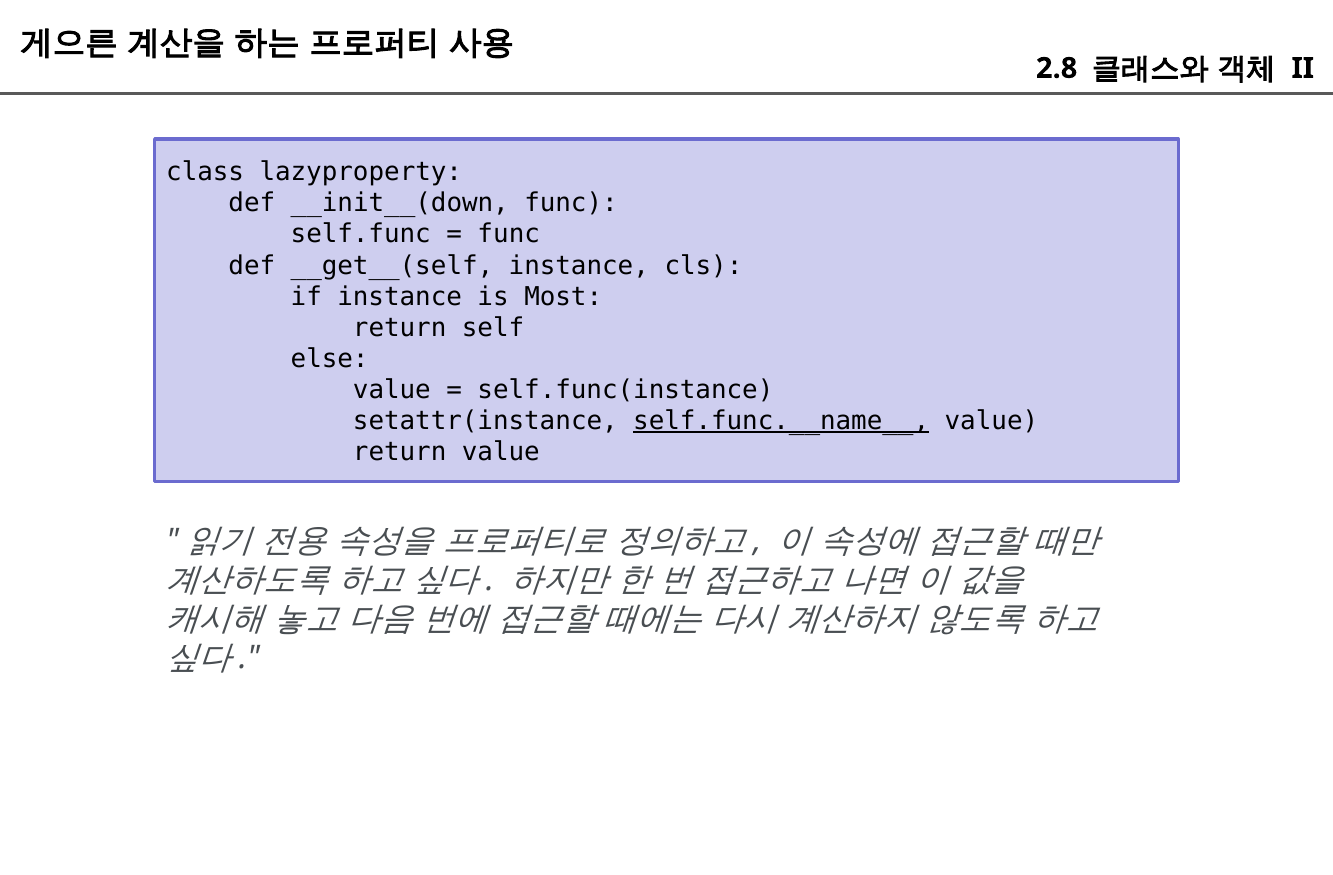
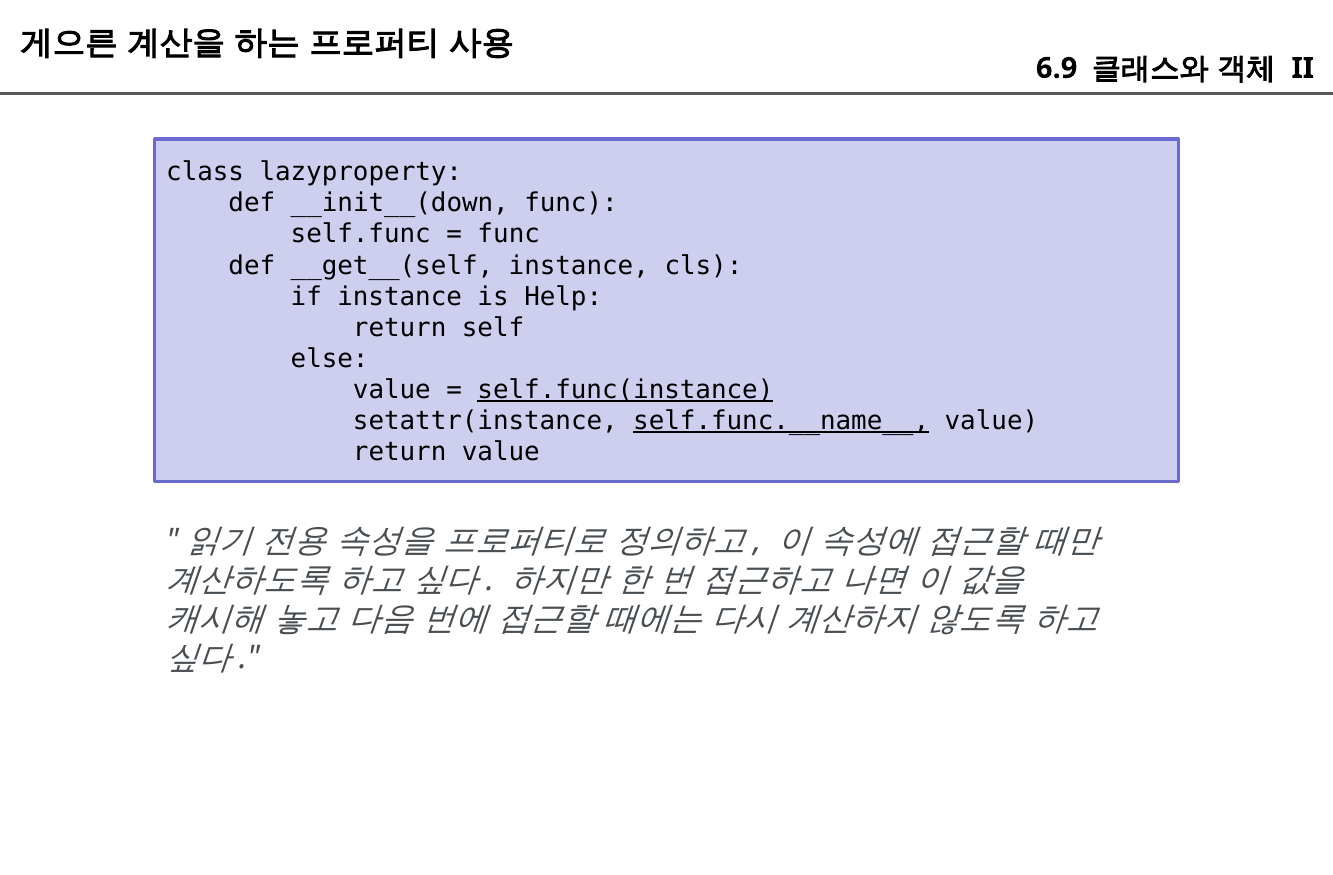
2.8: 2.8 -> 6.9
Most: Most -> Help
self.func(instance underline: none -> present
